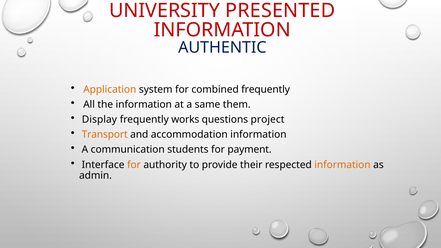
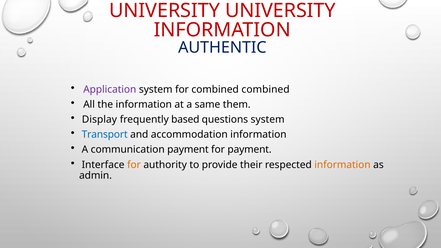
UNIVERSITY PRESENTED: PRESENTED -> UNIVERSITY
Application colour: orange -> purple
combined frequently: frequently -> combined
works: works -> based
questions project: project -> system
Transport colour: orange -> blue
communication students: students -> payment
